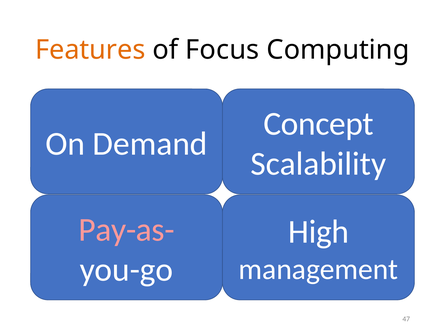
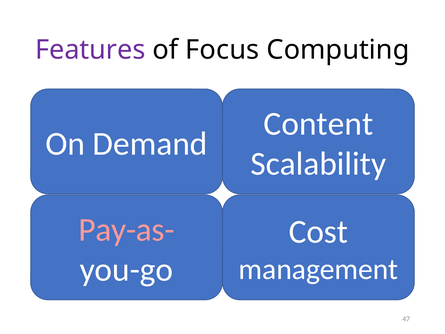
Features colour: orange -> purple
Concept: Concept -> Content
High: High -> Cost
